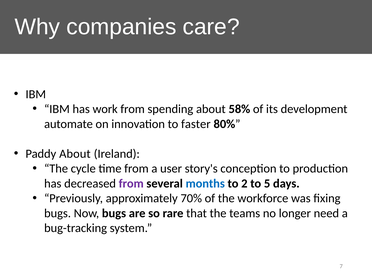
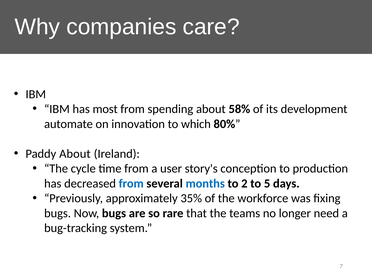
work: work -> most
faster: faster -> which
from at (131, 183) colour: purple -> blue
70%: 70% -> 35%
